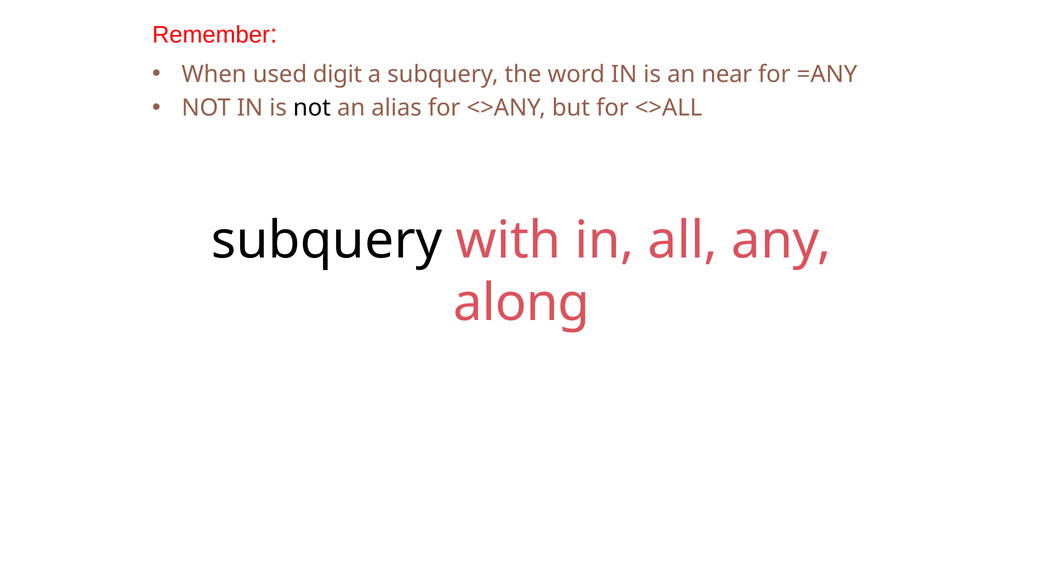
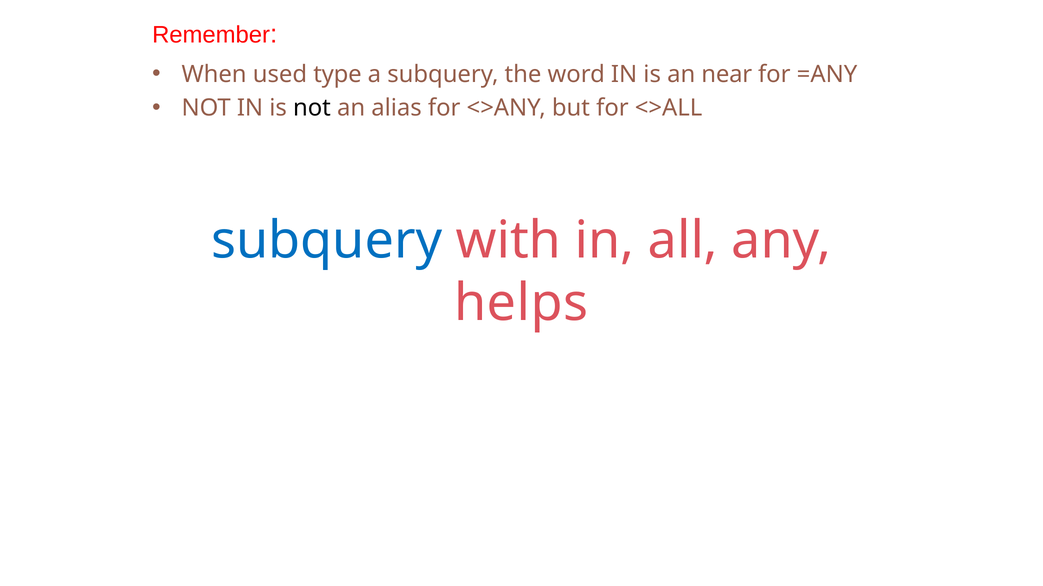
digit: digit -> type
subquery at (327, 241) colour: black -> blue
along: along -> helps
